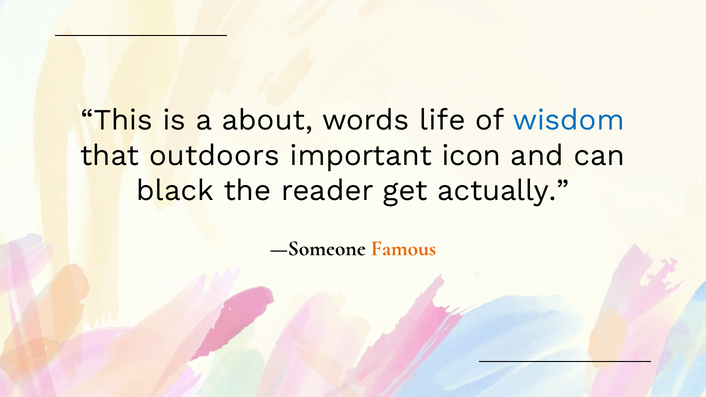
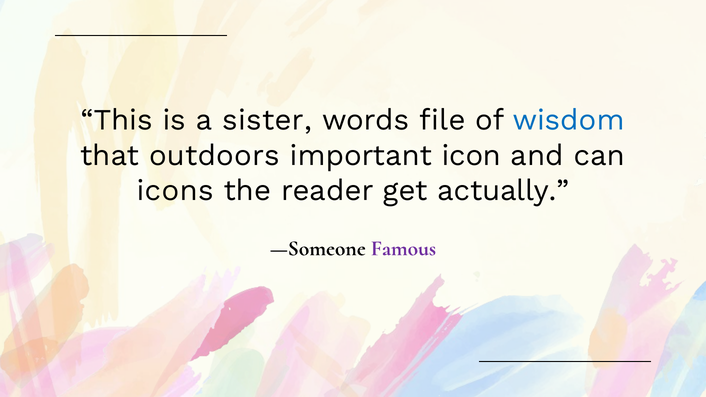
about: about -> sister
life: life -> file
black: black -> icons
Famous colour: orange -> purple
